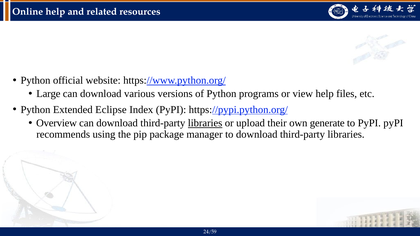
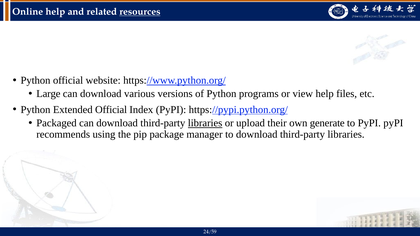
resources underline: none -> present
Extended Eclipse: Eclipse -> Official
Overview: Overview -> Packaged
